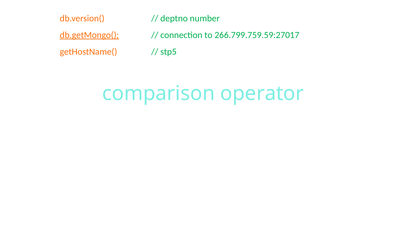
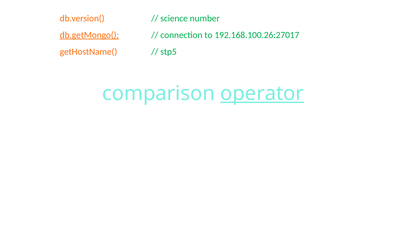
deptno: deptno -> science
266.799.759.59:27017: 266.799.759.59:27017 -> 192.168.100.26:27017
operator underline: none -> present
